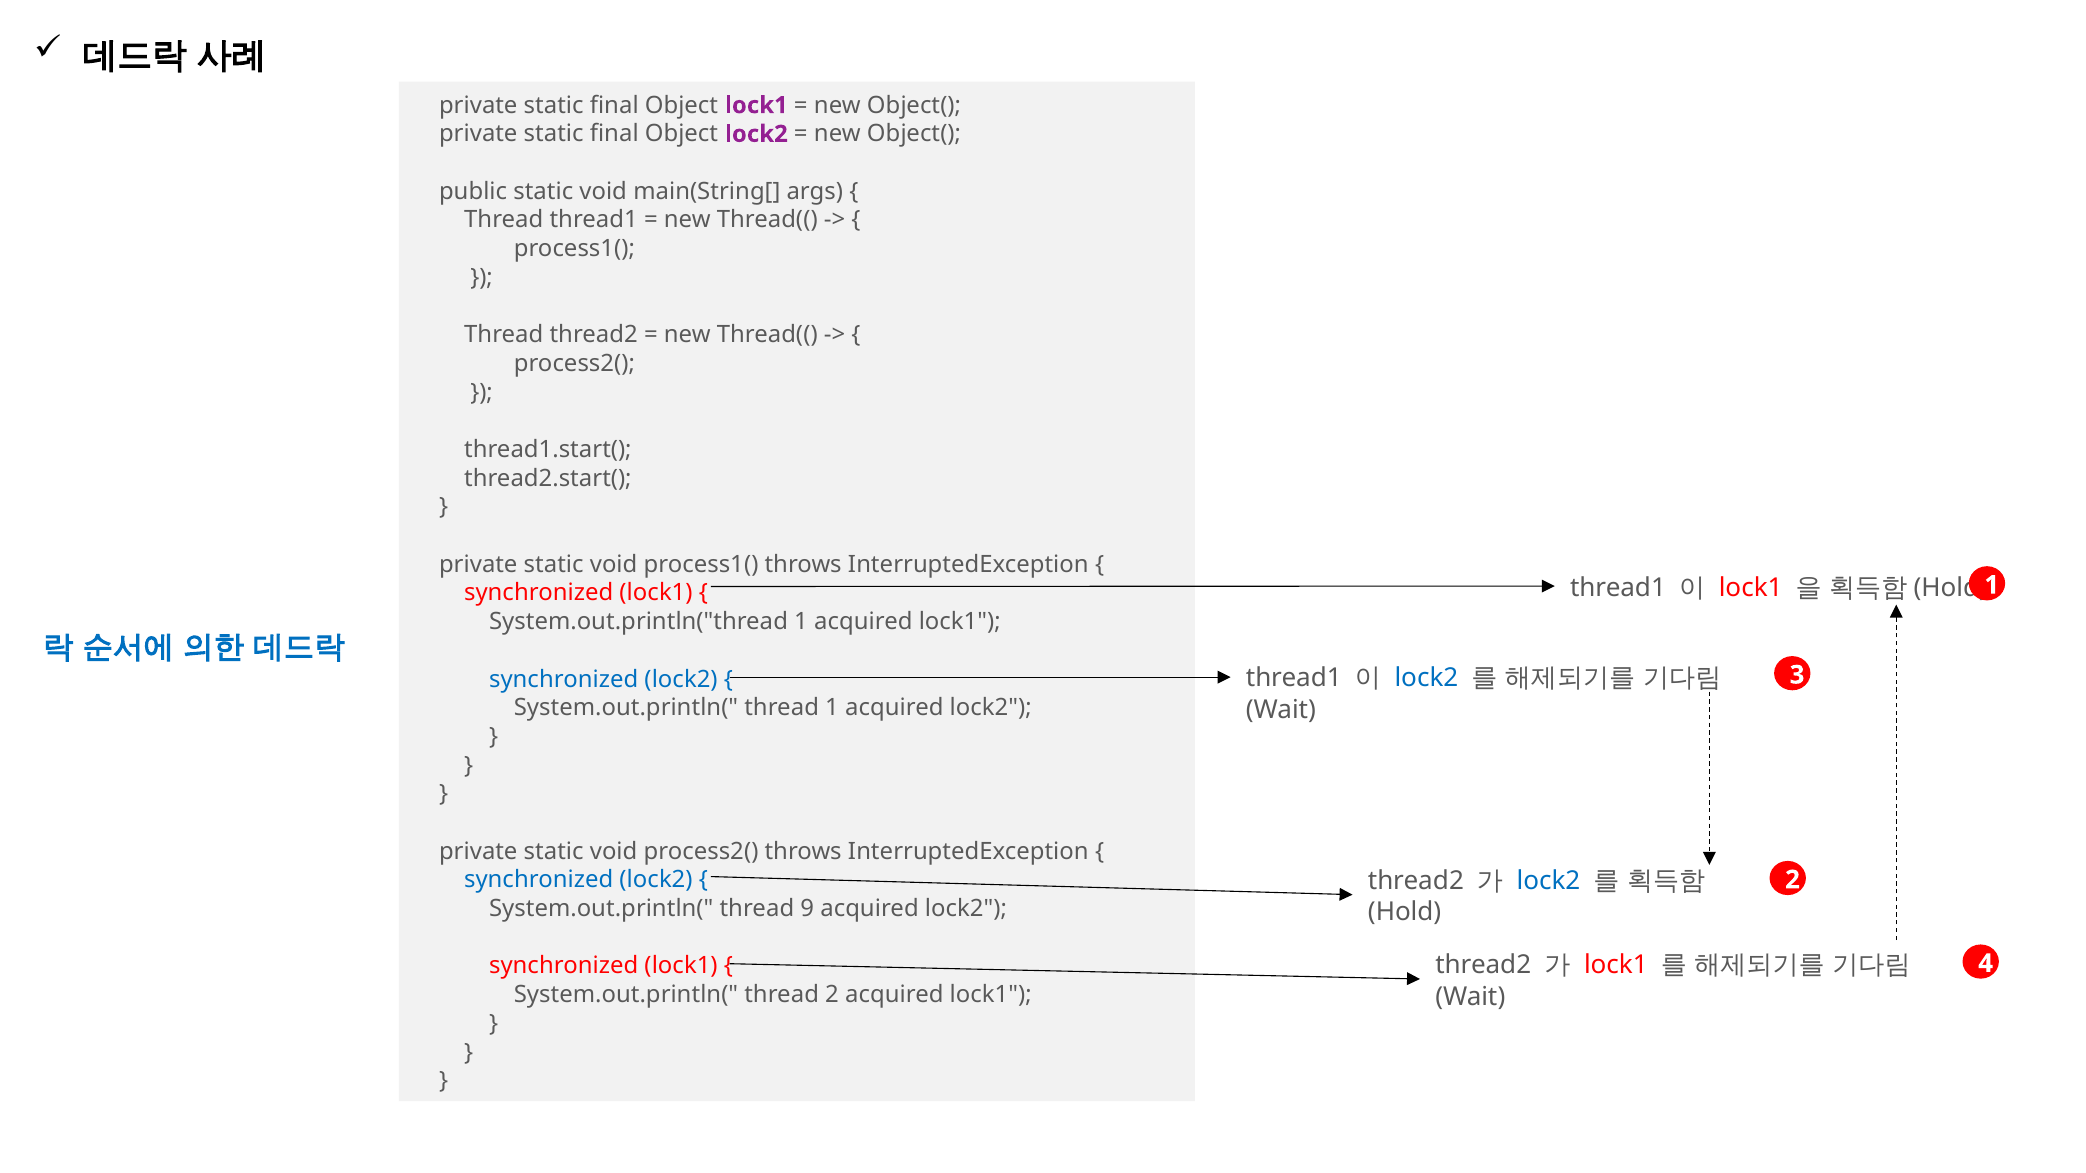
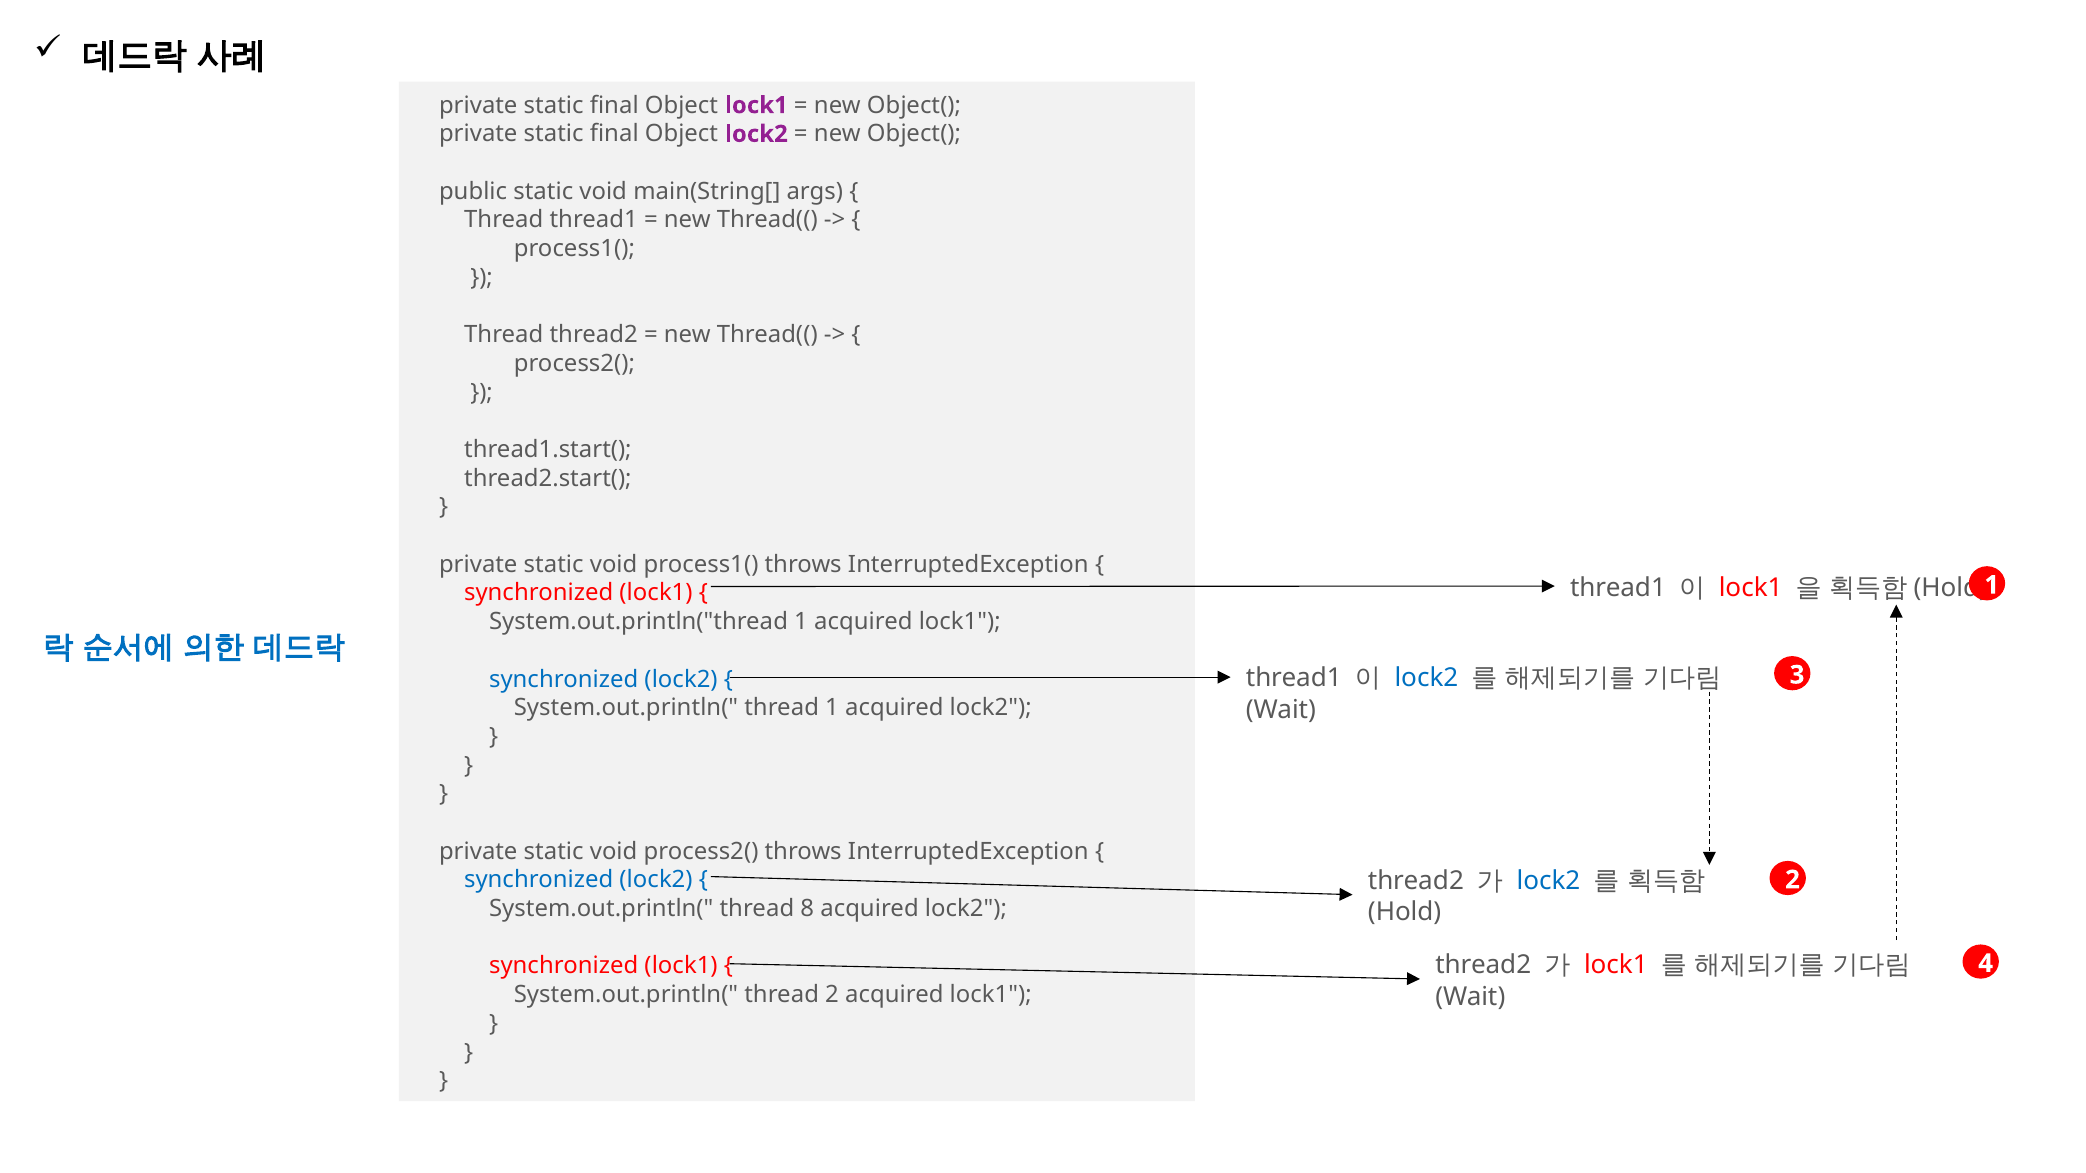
9: 9 -> 8
